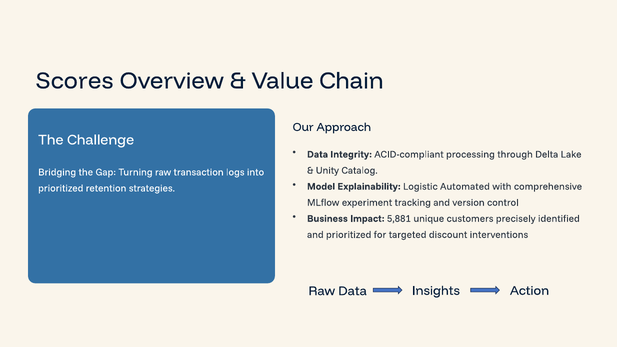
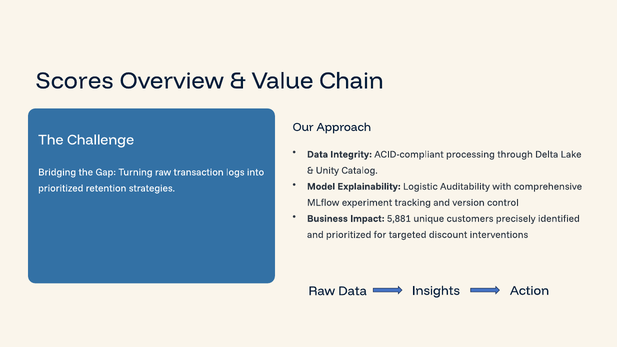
Automated: Automated -> Auditability
